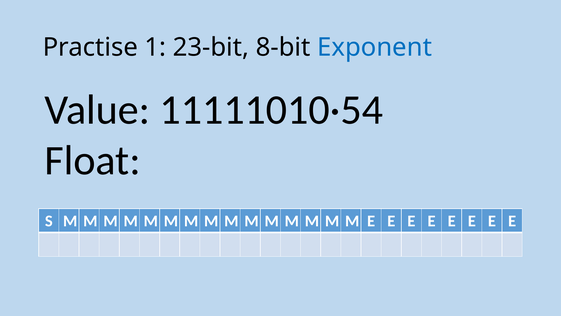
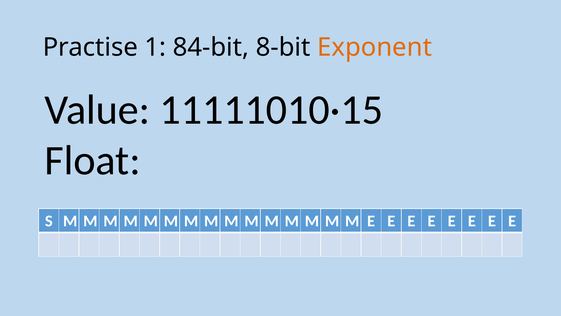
23-bit: 23-bit -> 84-bit
Exponent colour: blue -> orange
11111010·54: 11111010·54 -> 11111010·15
